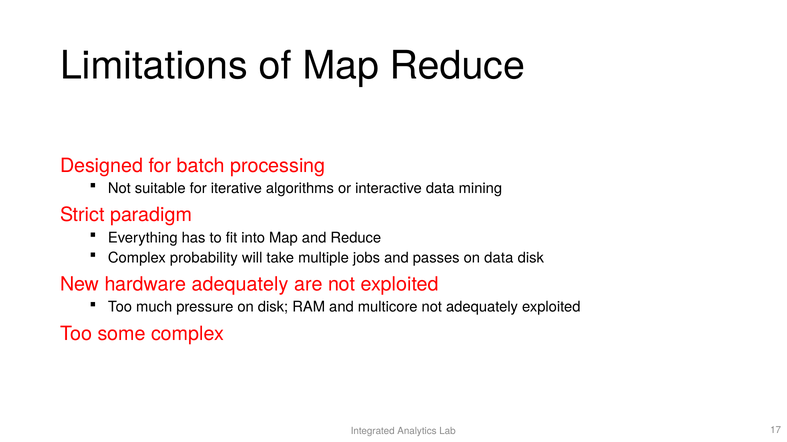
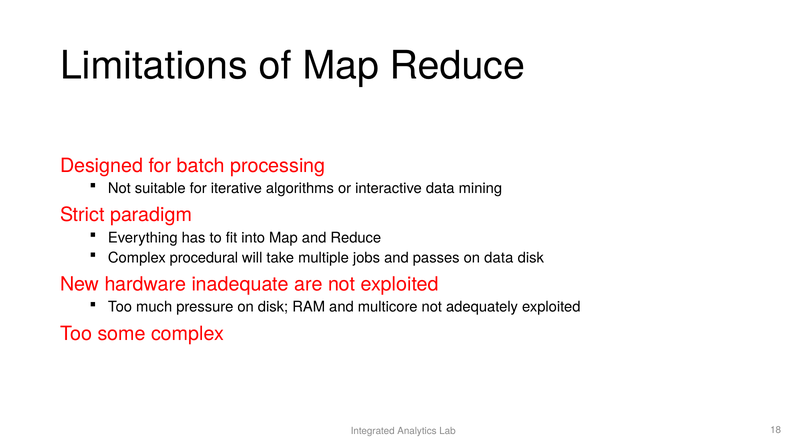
probability: probability -> procedural
hardware adequately: adequately -> inadequate
17: 17 -> 18
